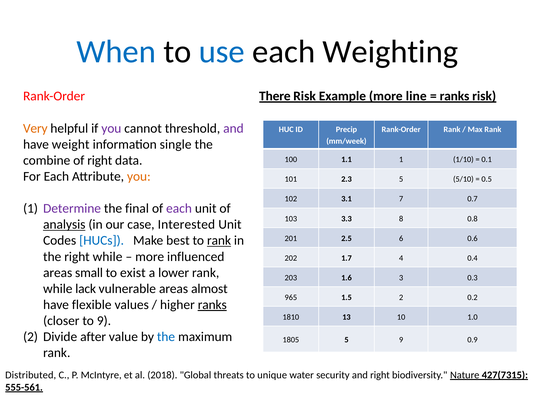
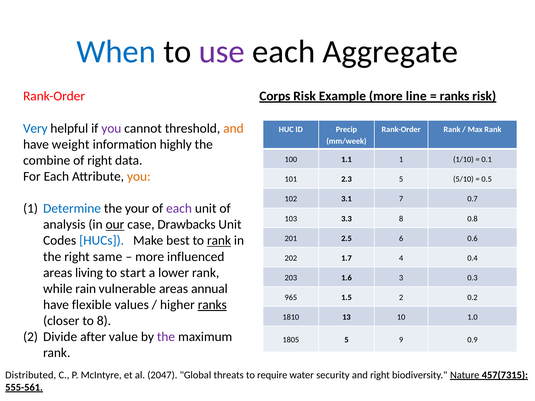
use colour: blue -> purple
Weighting: Weighting -> Aggregate
There: There -> Corps
Very colour: orange -> blue
and at (233, 128) colour: purple -> orange
single: single -> highly
Determine colour: purple -> blue
final: final -> your
analysis underline: present -> none
our underline: none -> present
Interested: Interested -> Drawbacks
right while: while -> same
small: small -> living
exist: exist -> start
lack: lack -> rain
almost: almost -> annual
to 9: 9 -> 8
the at (166, 337) colour: blue -> purple
2018: 2018 -> 2047
unique: unique -> require
427(7315: 427(7315 -> 457(7315
